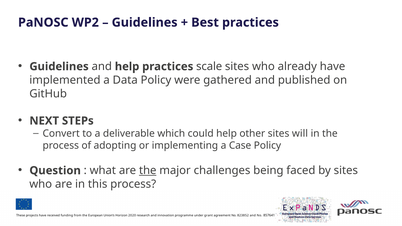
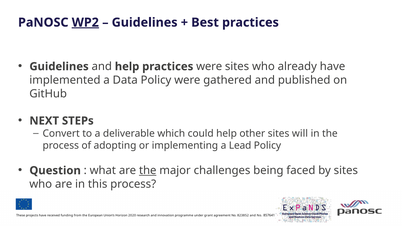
WP2 underline: none -> present
practices scale: scale -> were
Case: Case -> Lead
